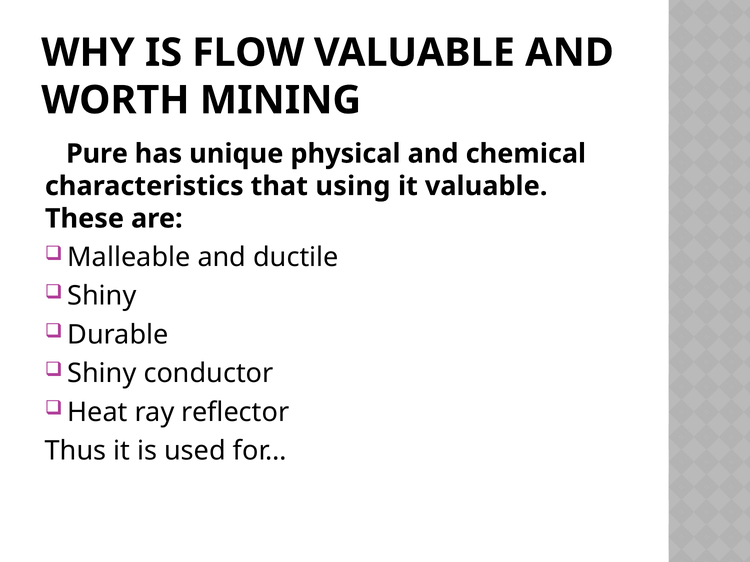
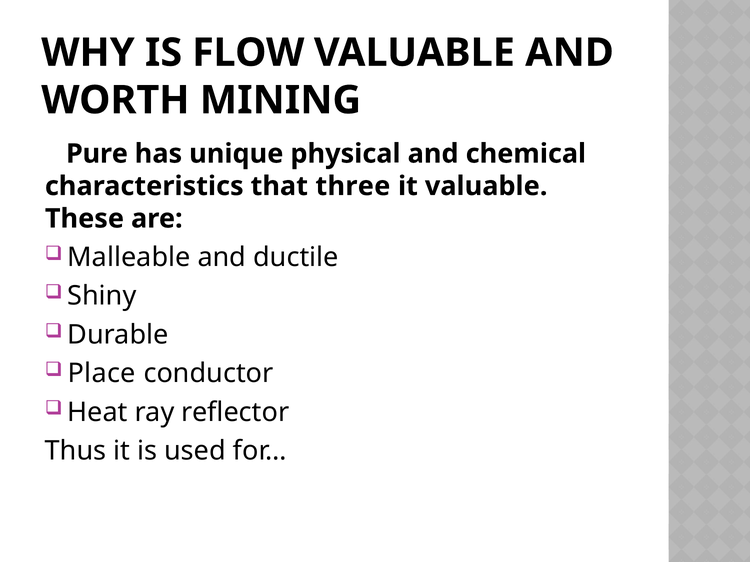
using: using -> three
Shiny at (102, 374): Shiny -> Place
